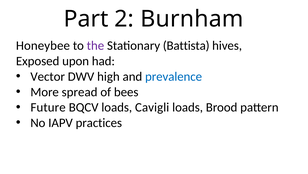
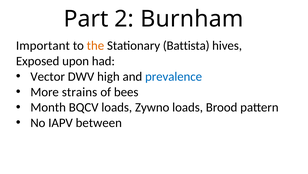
Honeybee: Honeybee -> Important
the colour: purple -> orange
spread: spread -> strains
Future: Future -> Month
Cavigli: Cavigli -> Zywno
practices: practices -> between
